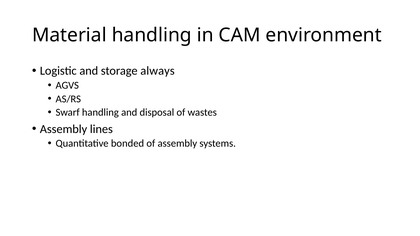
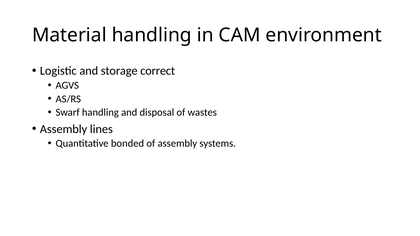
always: always -> correct
